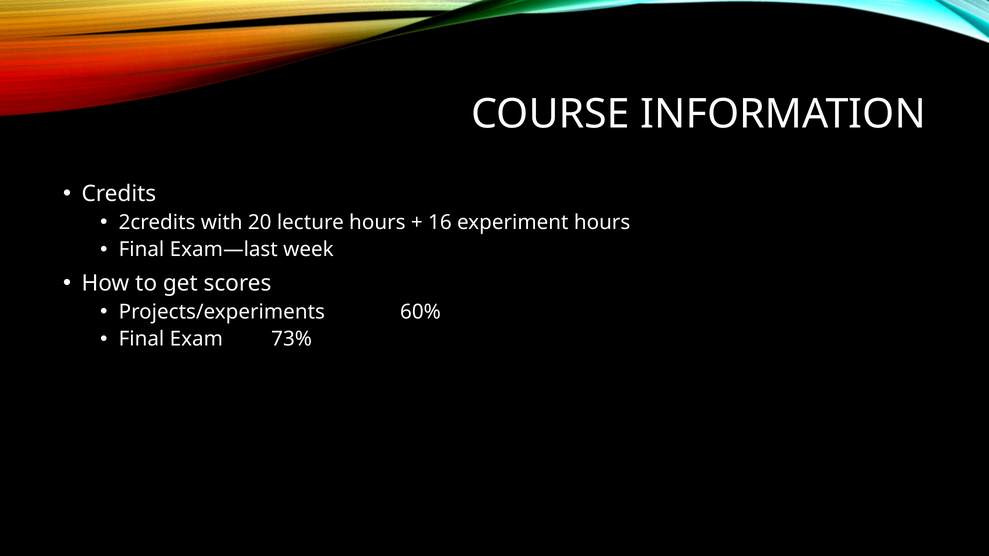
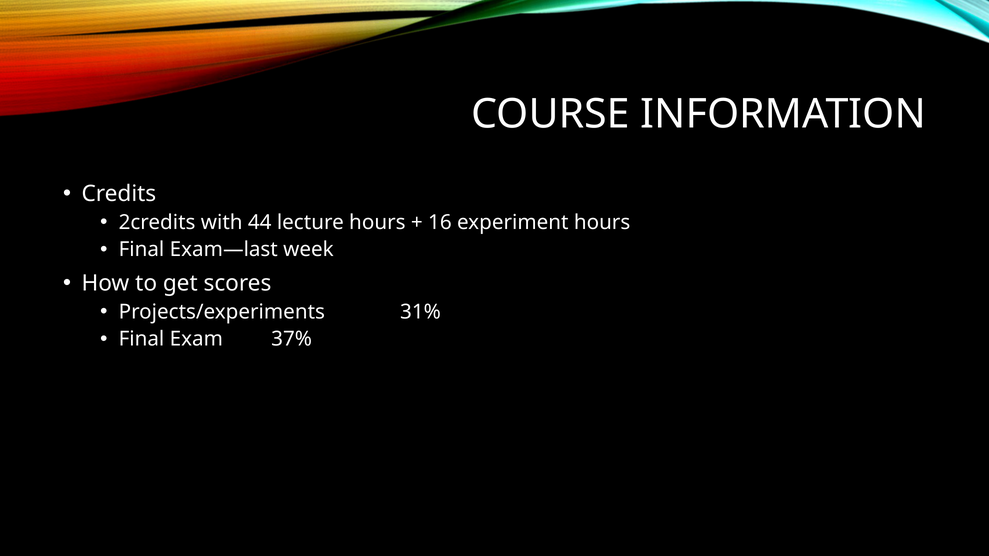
20: 20 -> 44
60%: 60% -> 31%
73%: 73% -> 37%
